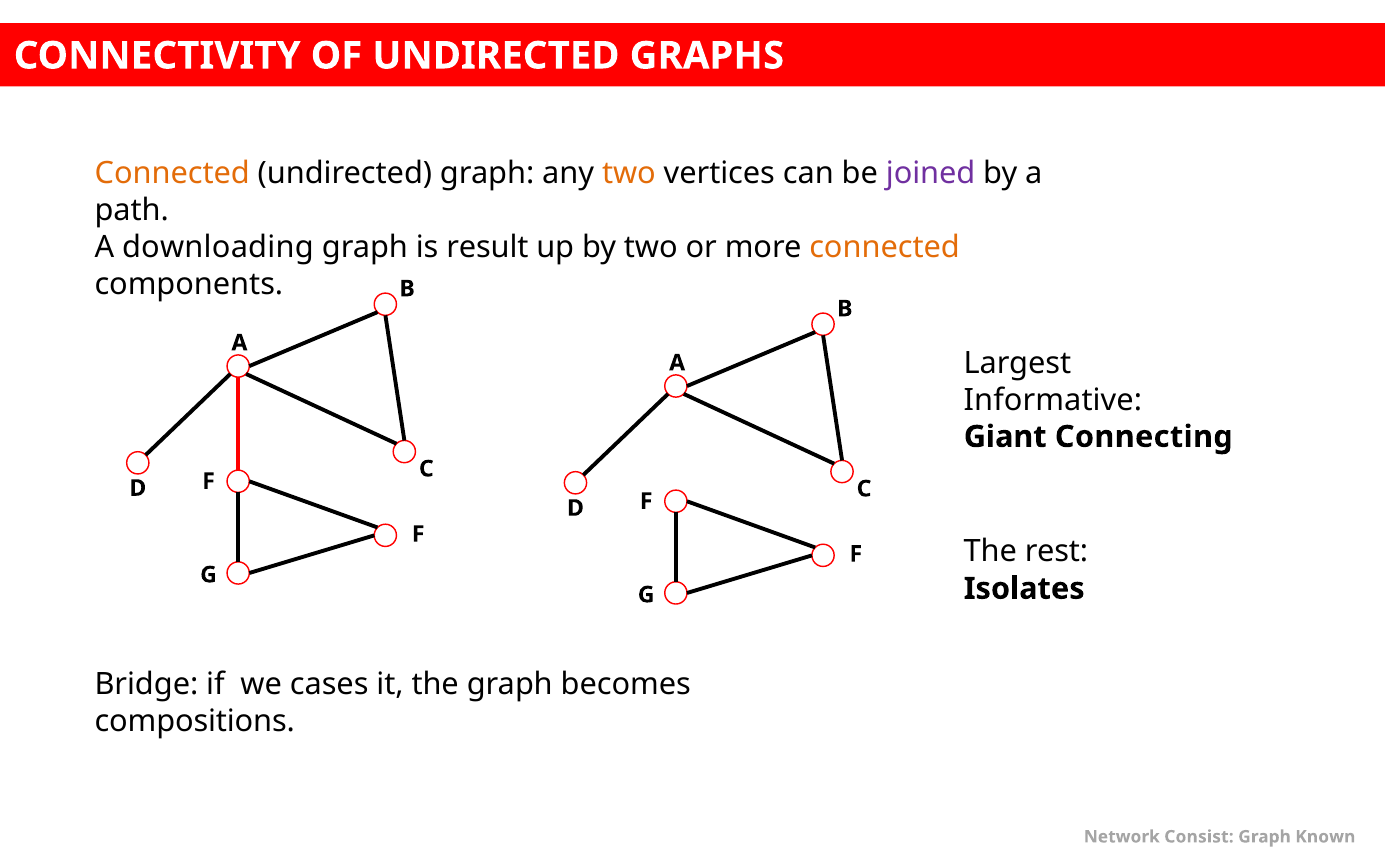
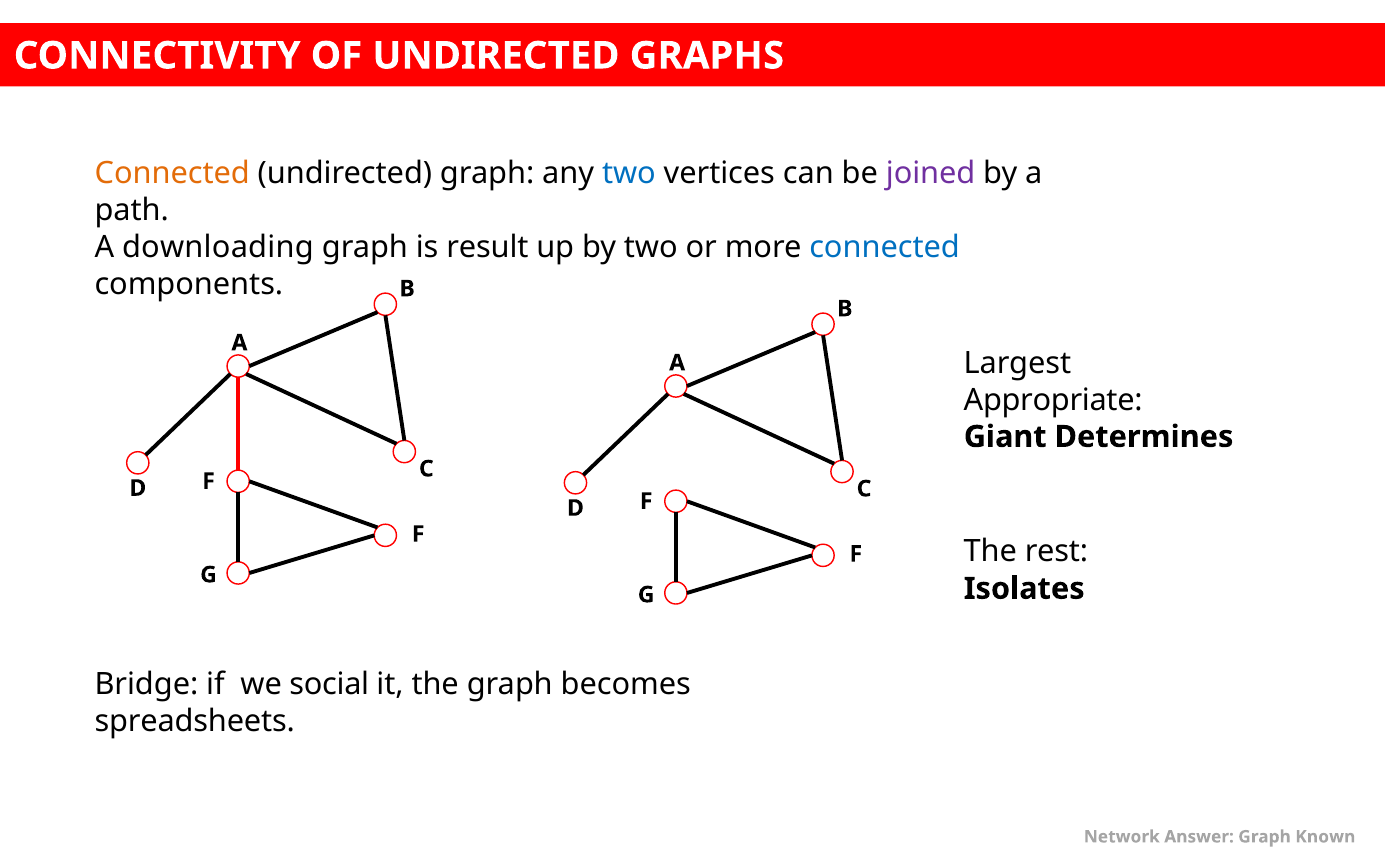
two at (629, 174) colour: orange -> blue
connected at (885, 247) colour: orange -> blue
Informative: Informative -> Appropriate
Connecting: Connecting -> Determines
cases: cases -> social
compositions: compositions -> spreadsheets
Consist: Consist -> Answer
